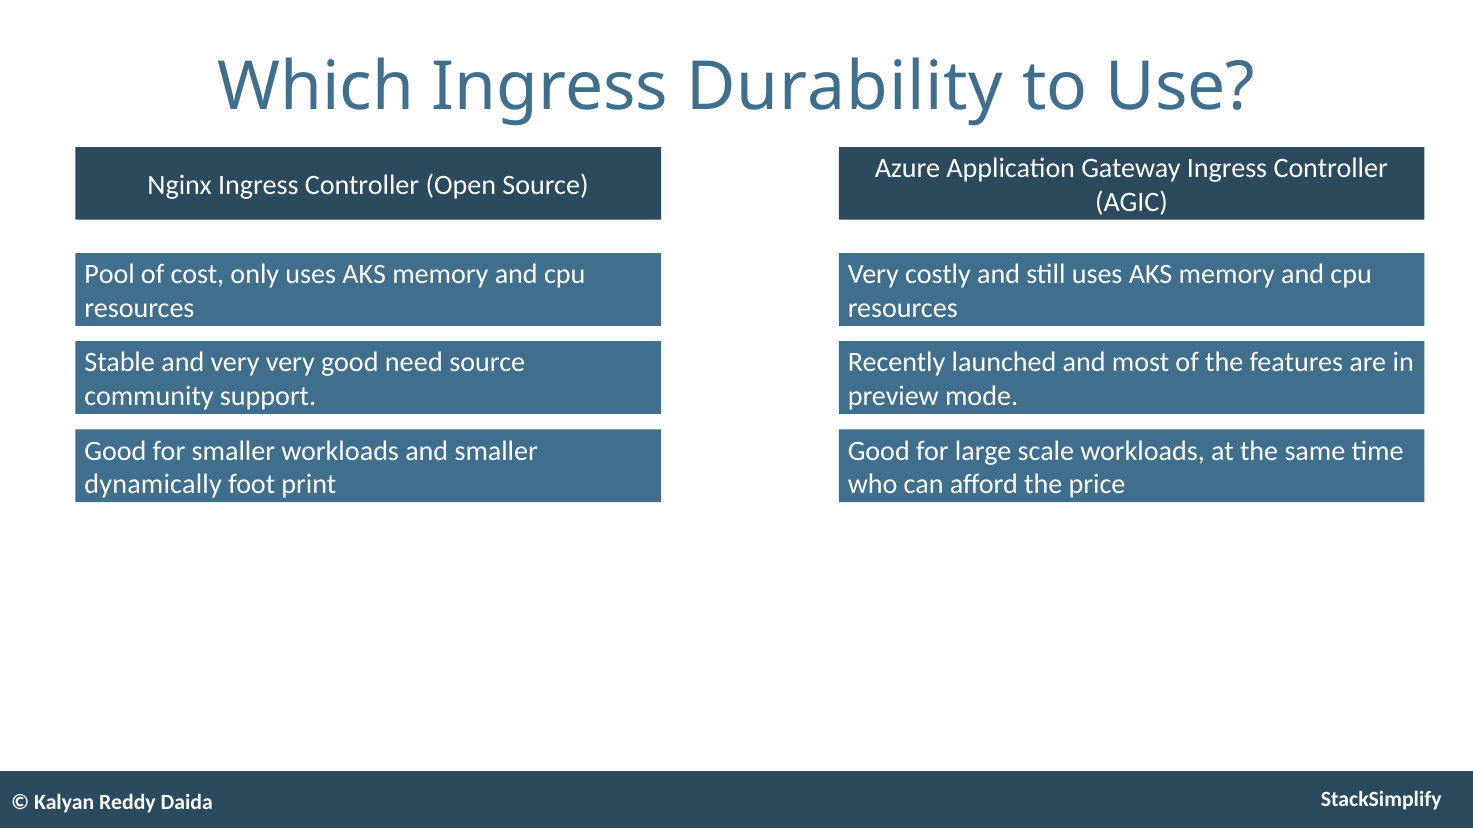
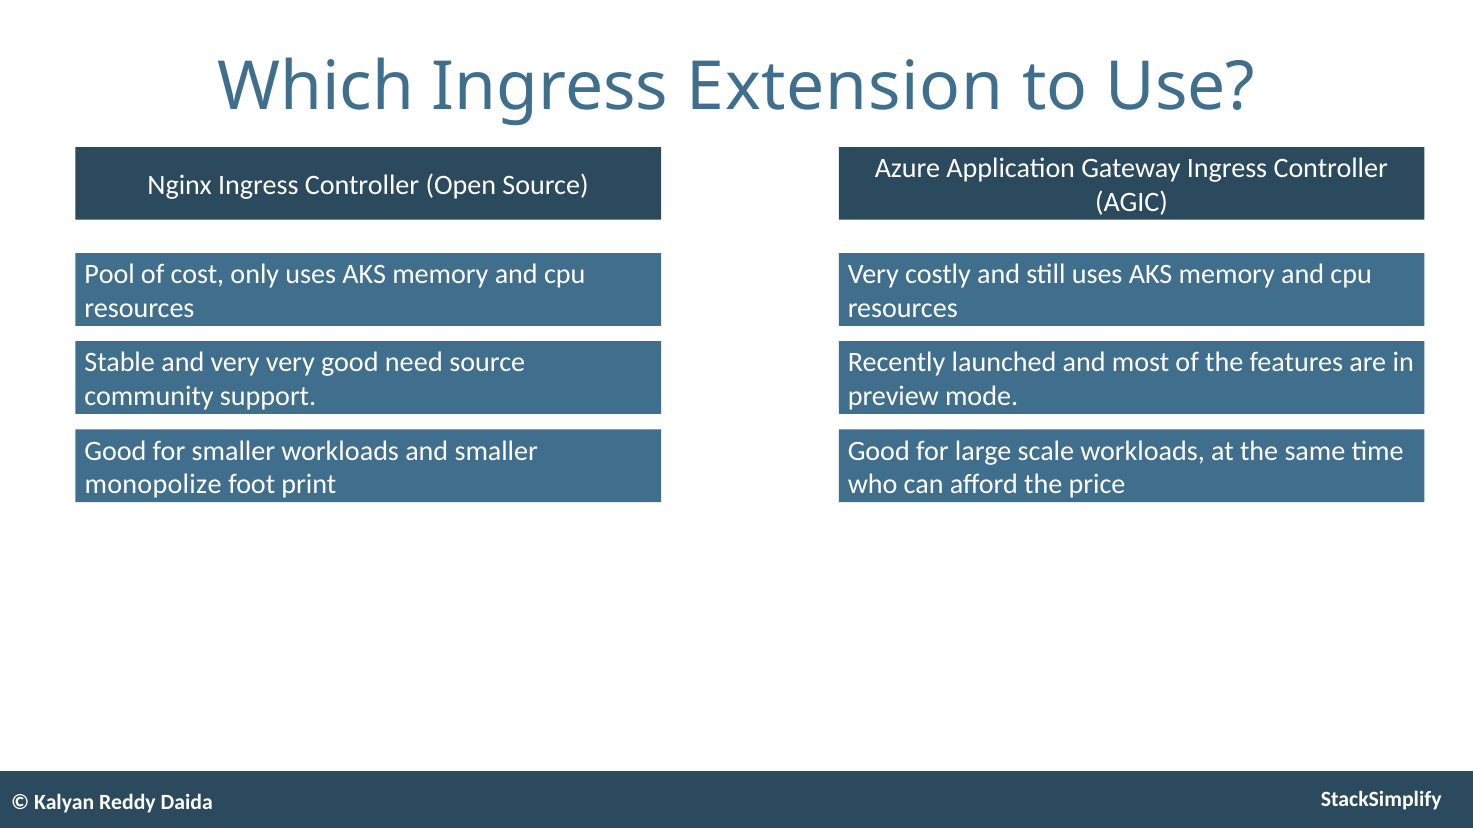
Durability: Durability -> Extension
dynamically: dynamically -> monopolize
